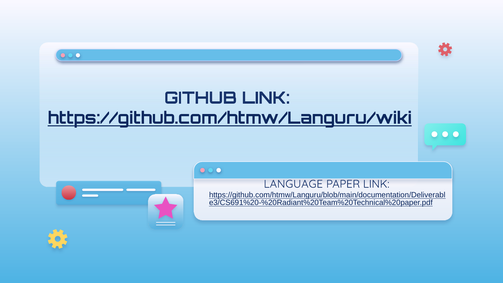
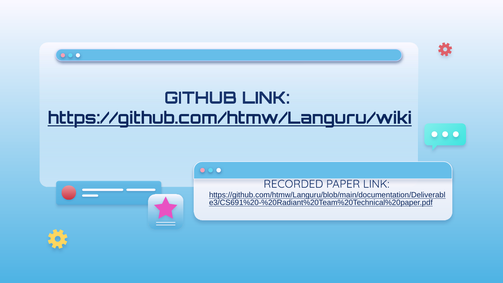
LANGUAGE: LANGUAGE -> RECORDED
